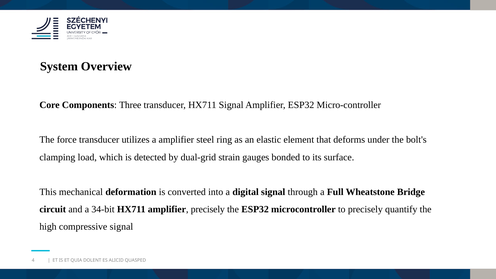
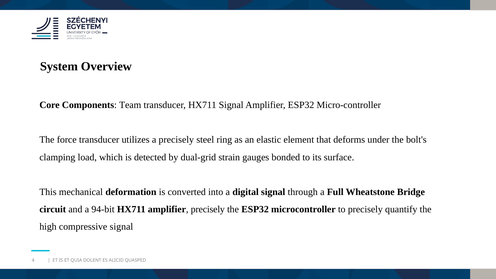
Three: Three -> Team
a amplifier: amplifier -> precisely
34-bit: 34-bit -> 94-bit
